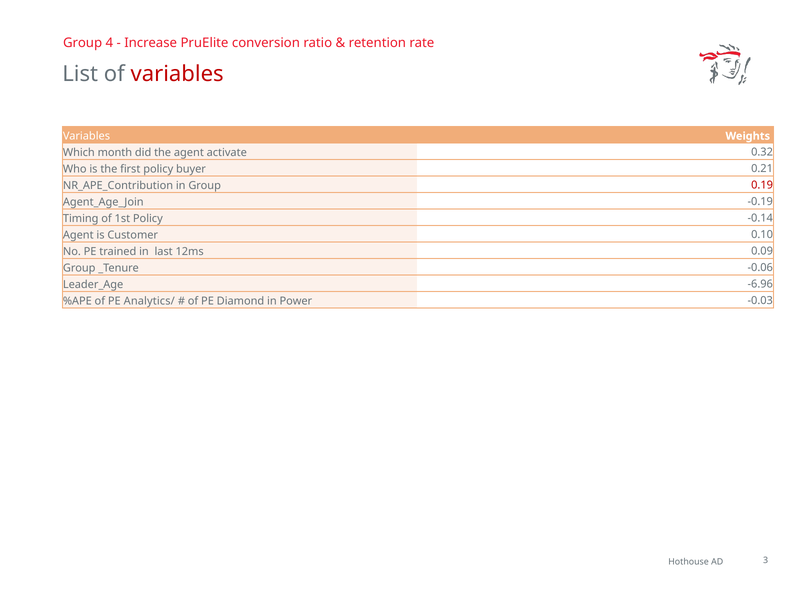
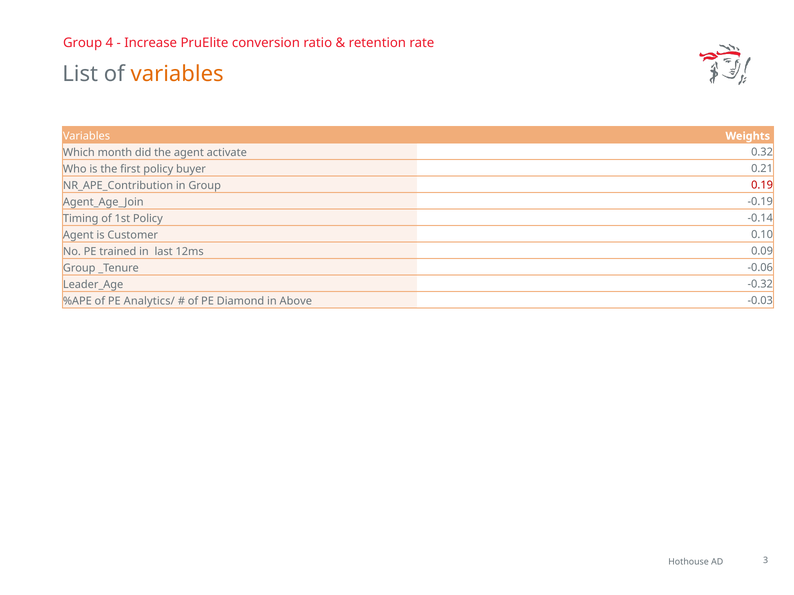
variables at (177, 74) colour: red -> orange
-6.96: -6.96 -> -0.32
Power: Power -> Above
